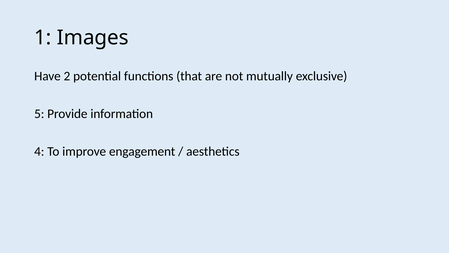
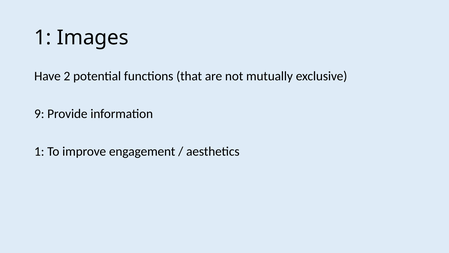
5: 5 -> 9
4 at (39, 151): 4 -> 1
